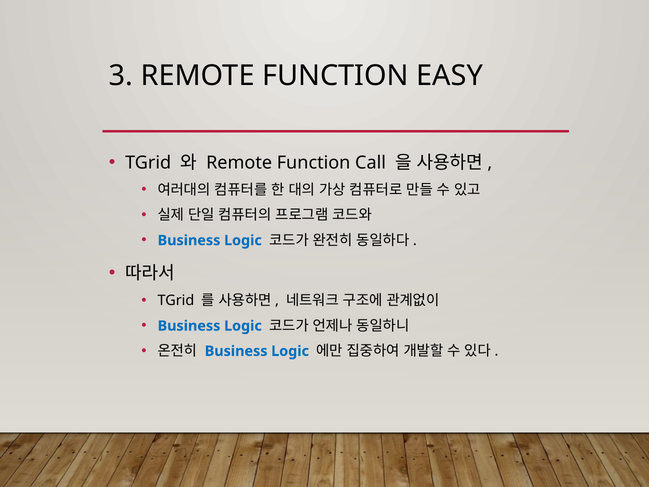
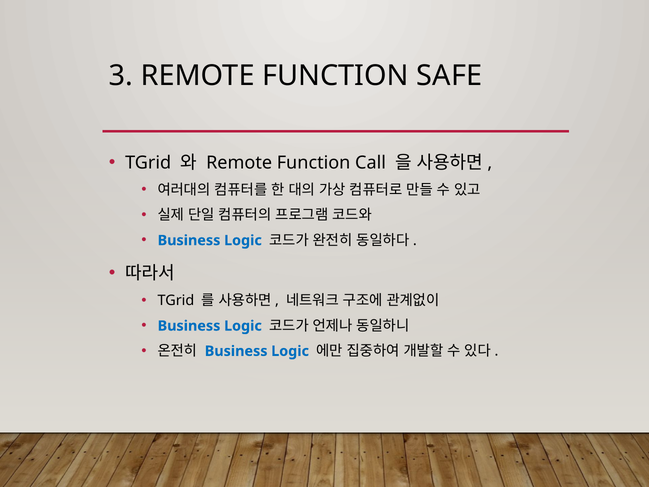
EASY: EASY -> SAFE
